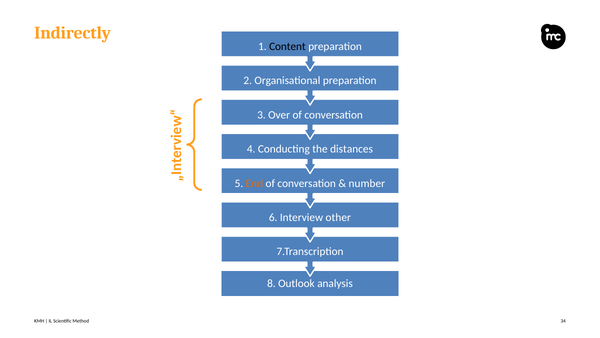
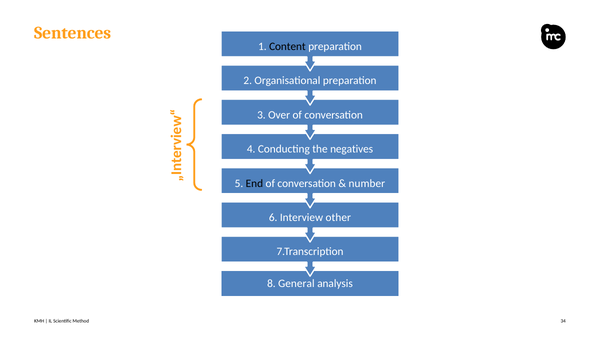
Indirectly: Indirectly -> Sentences
distances: distances -> negatives
End colour: orange -> black
Outlook: Outlook -> General
